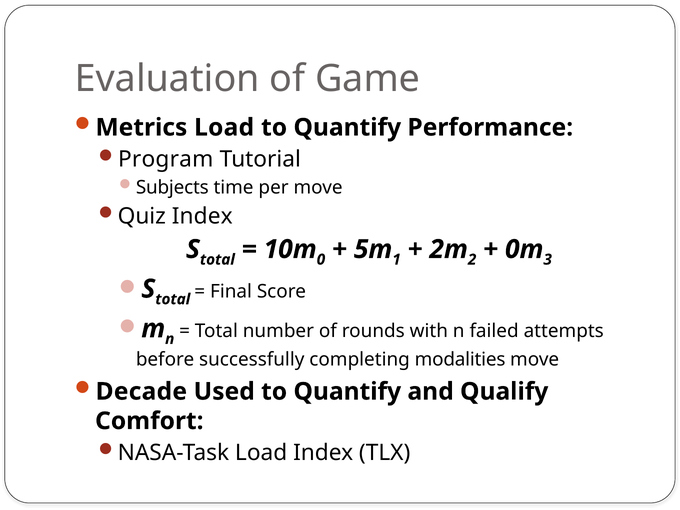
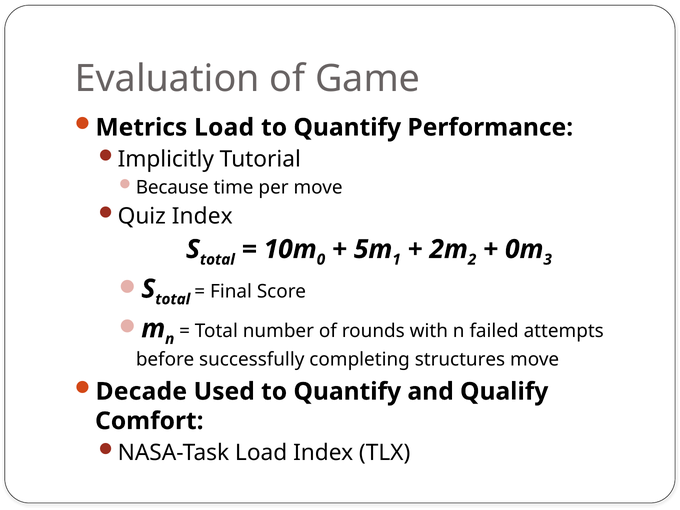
Program: Program -> Implicitly
Subjects: Subjects -> Because
modalities: modalities -> structures
